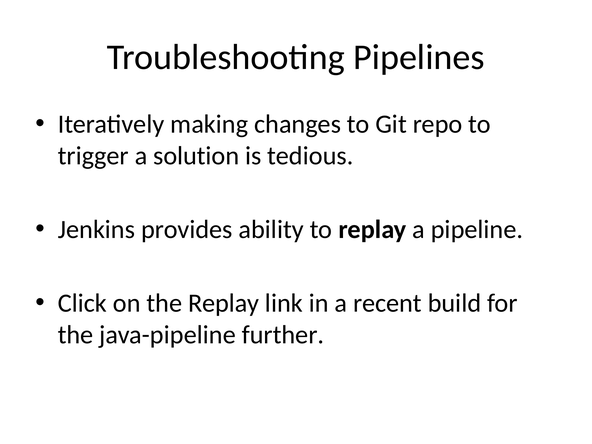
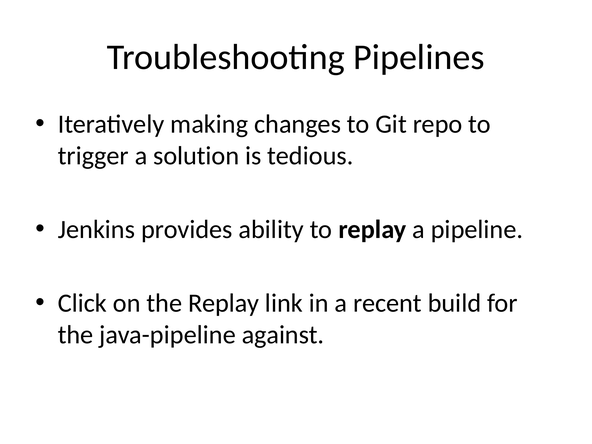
further: further -> against
